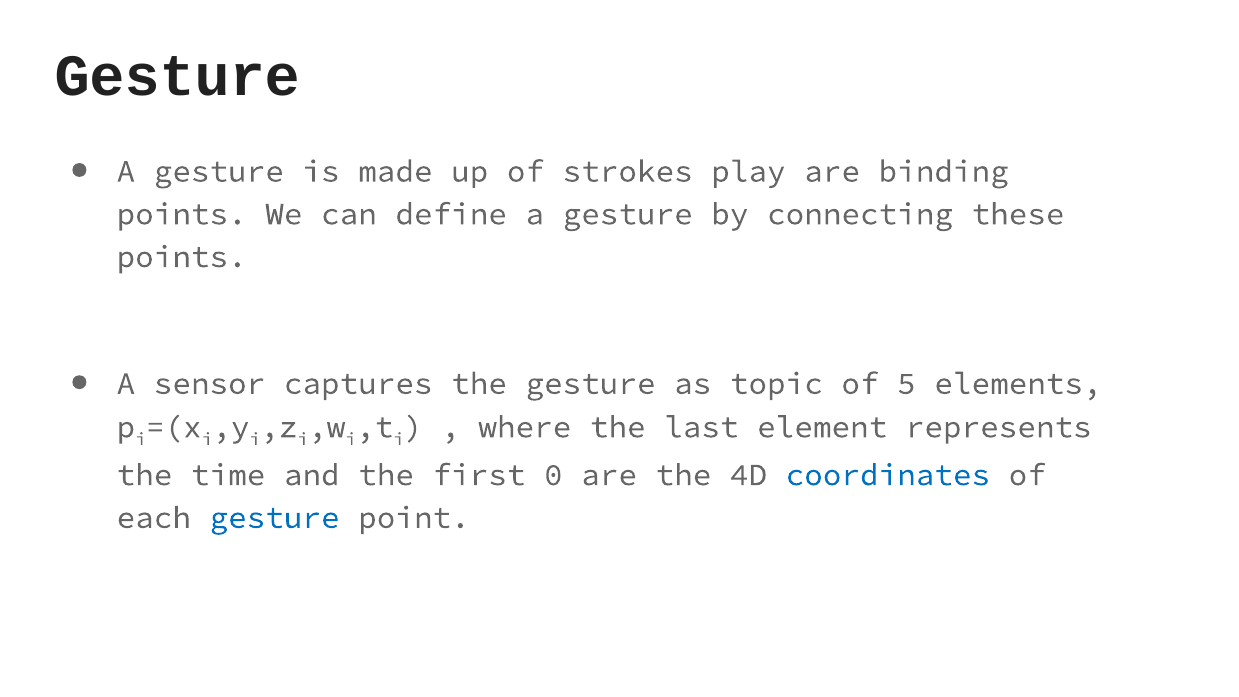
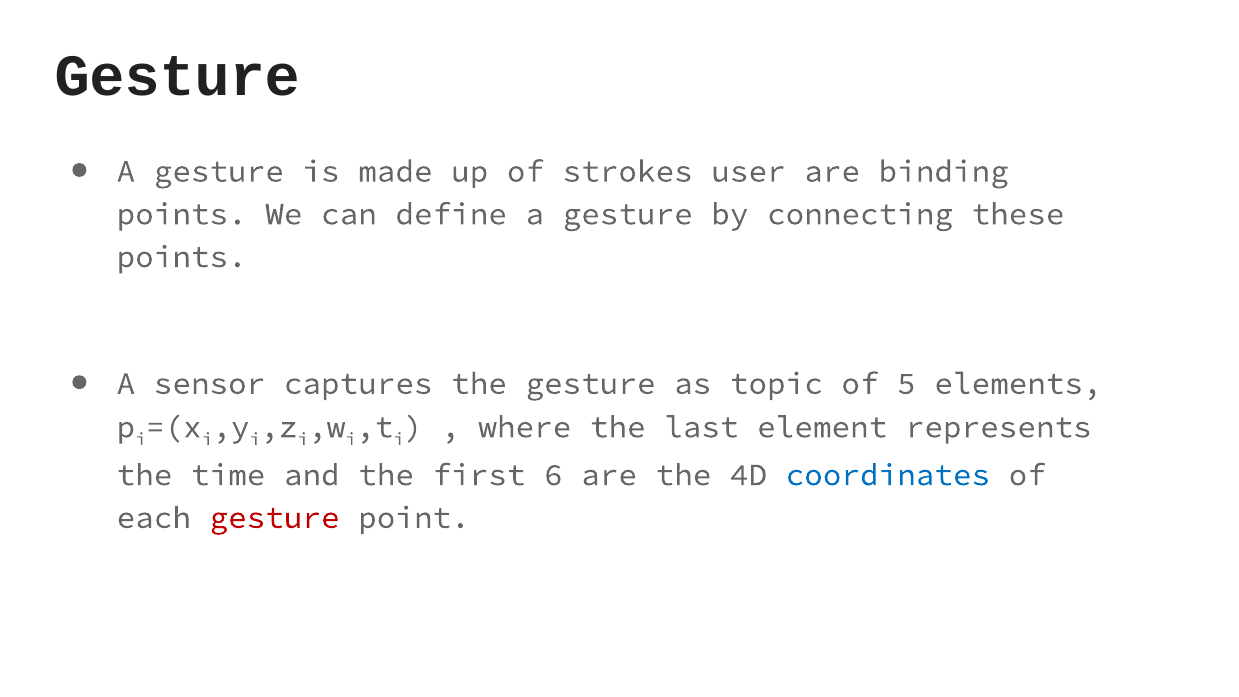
play: play -> user
0: 0 -> 6
gesture at (275, 518) colour: blue -> red
